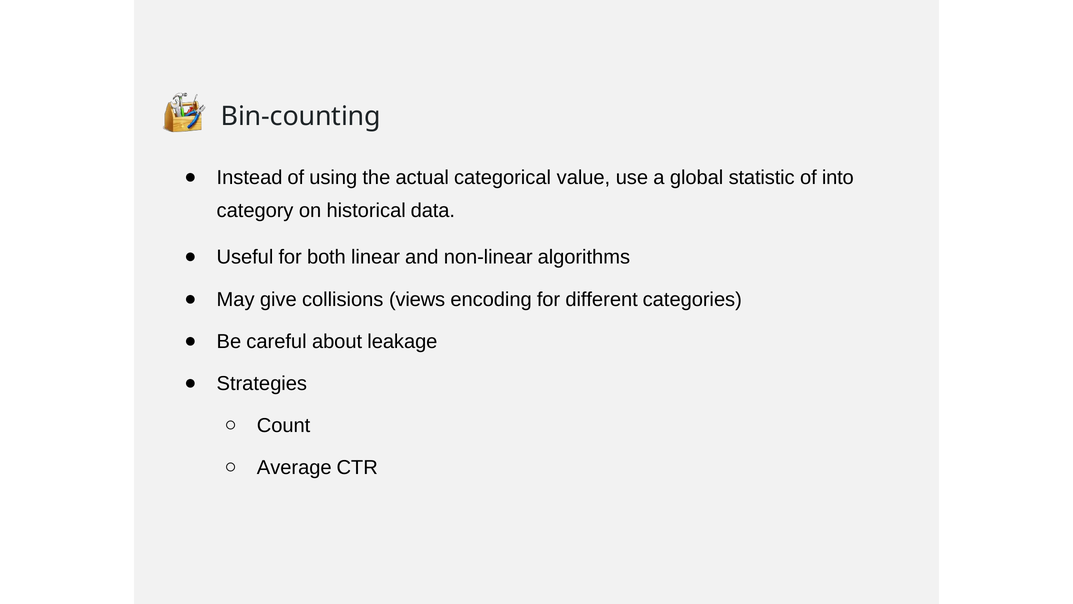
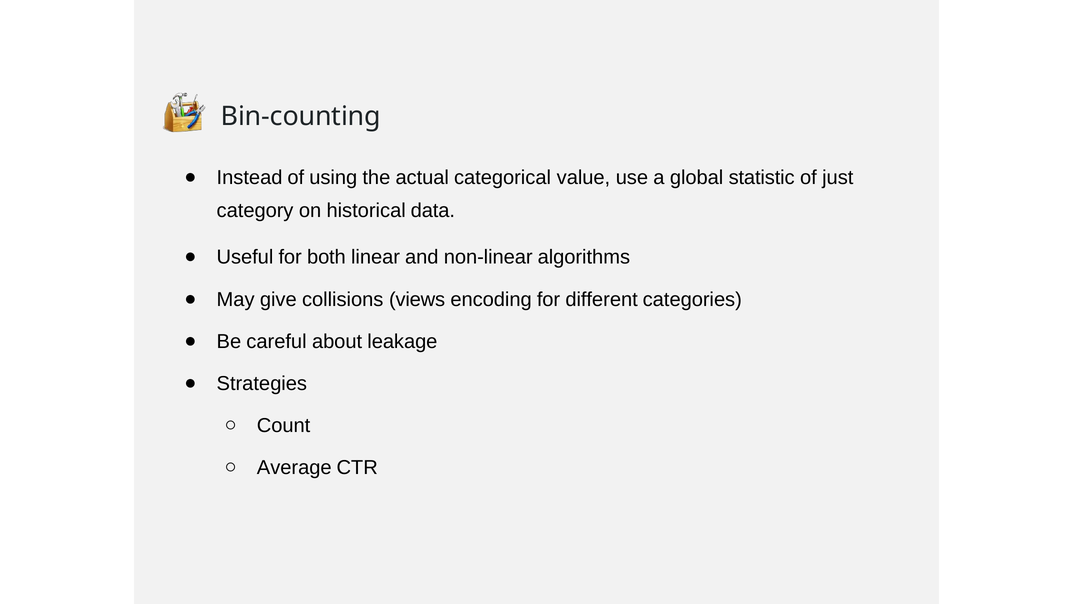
into: into -> just
